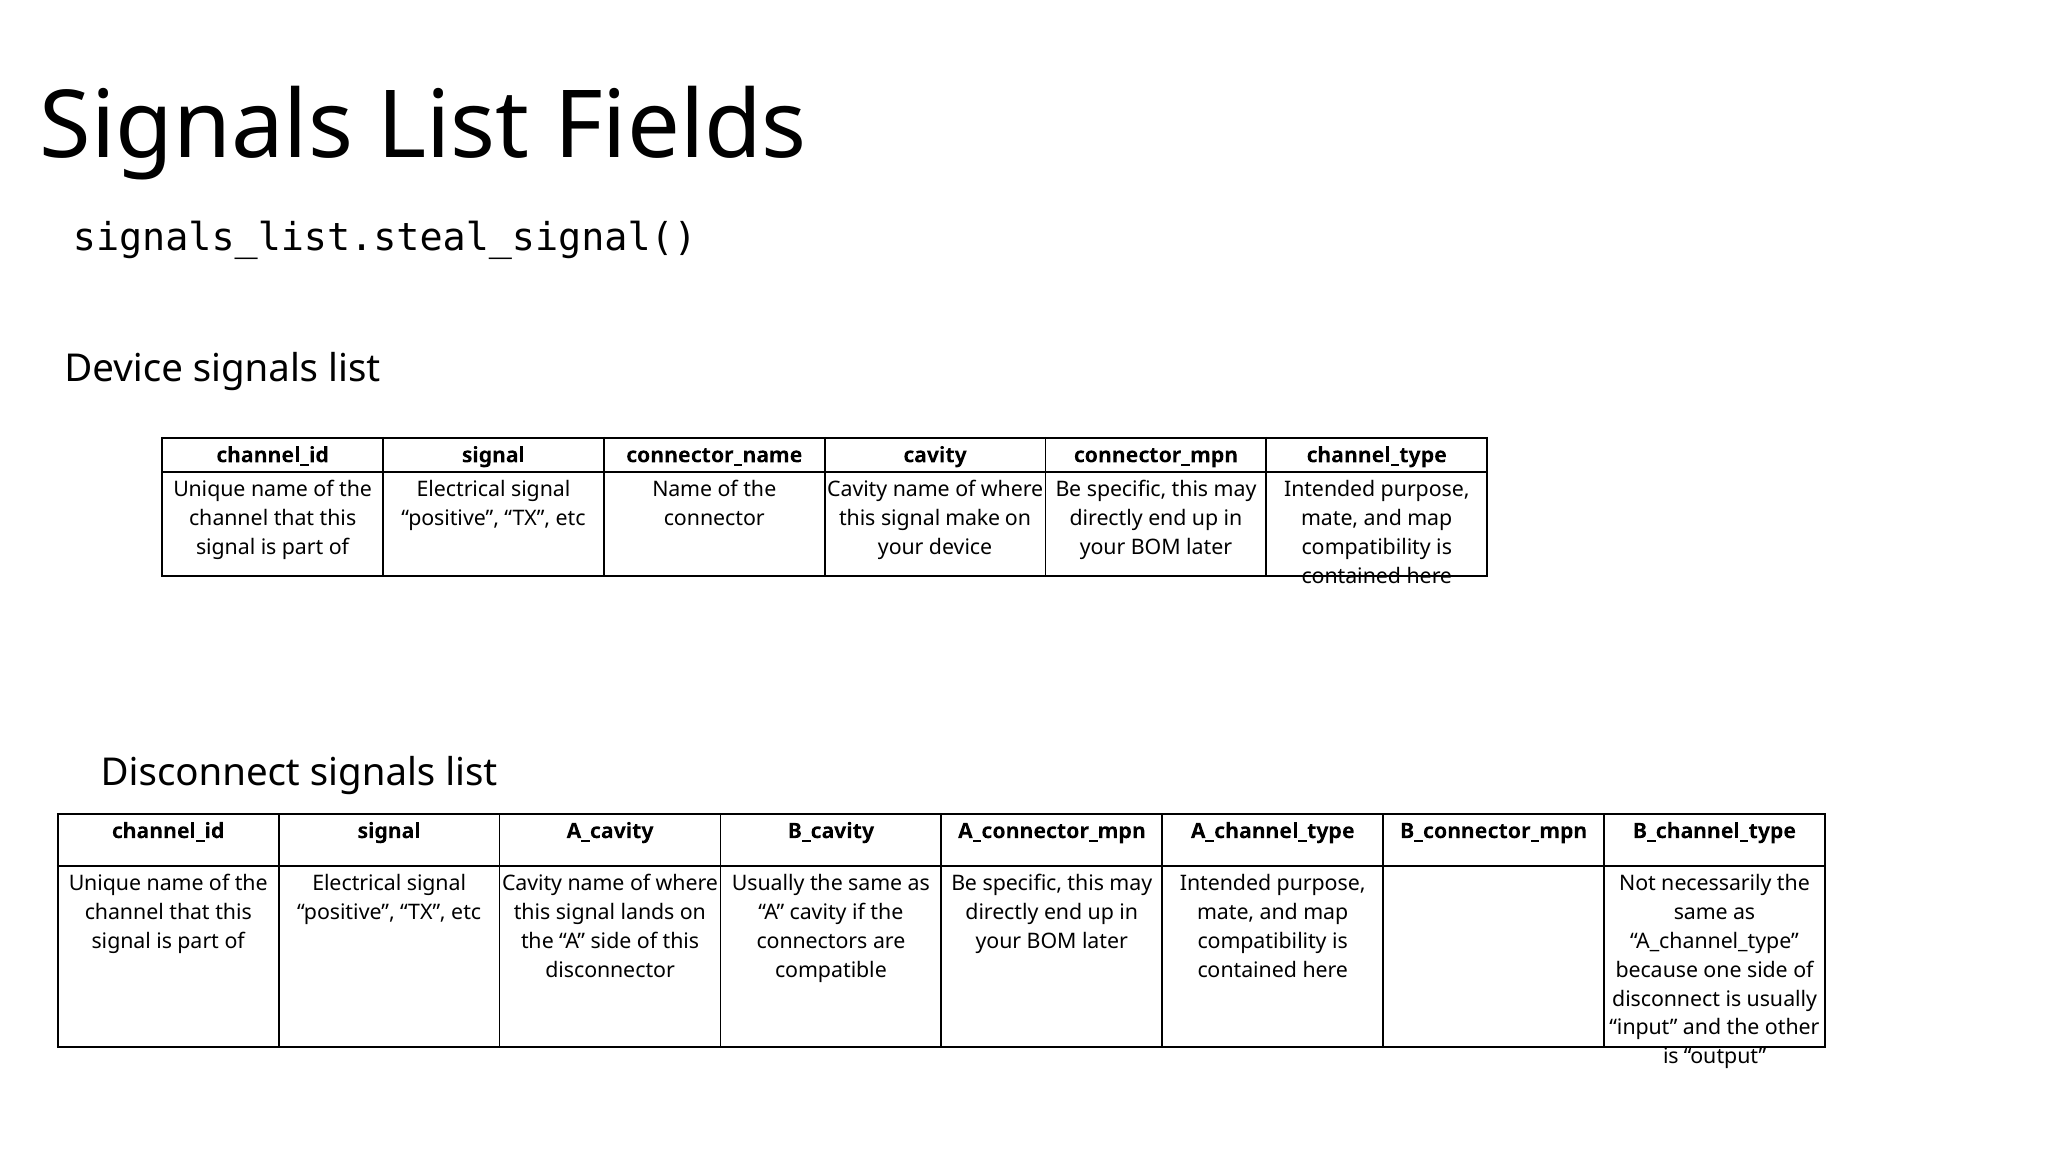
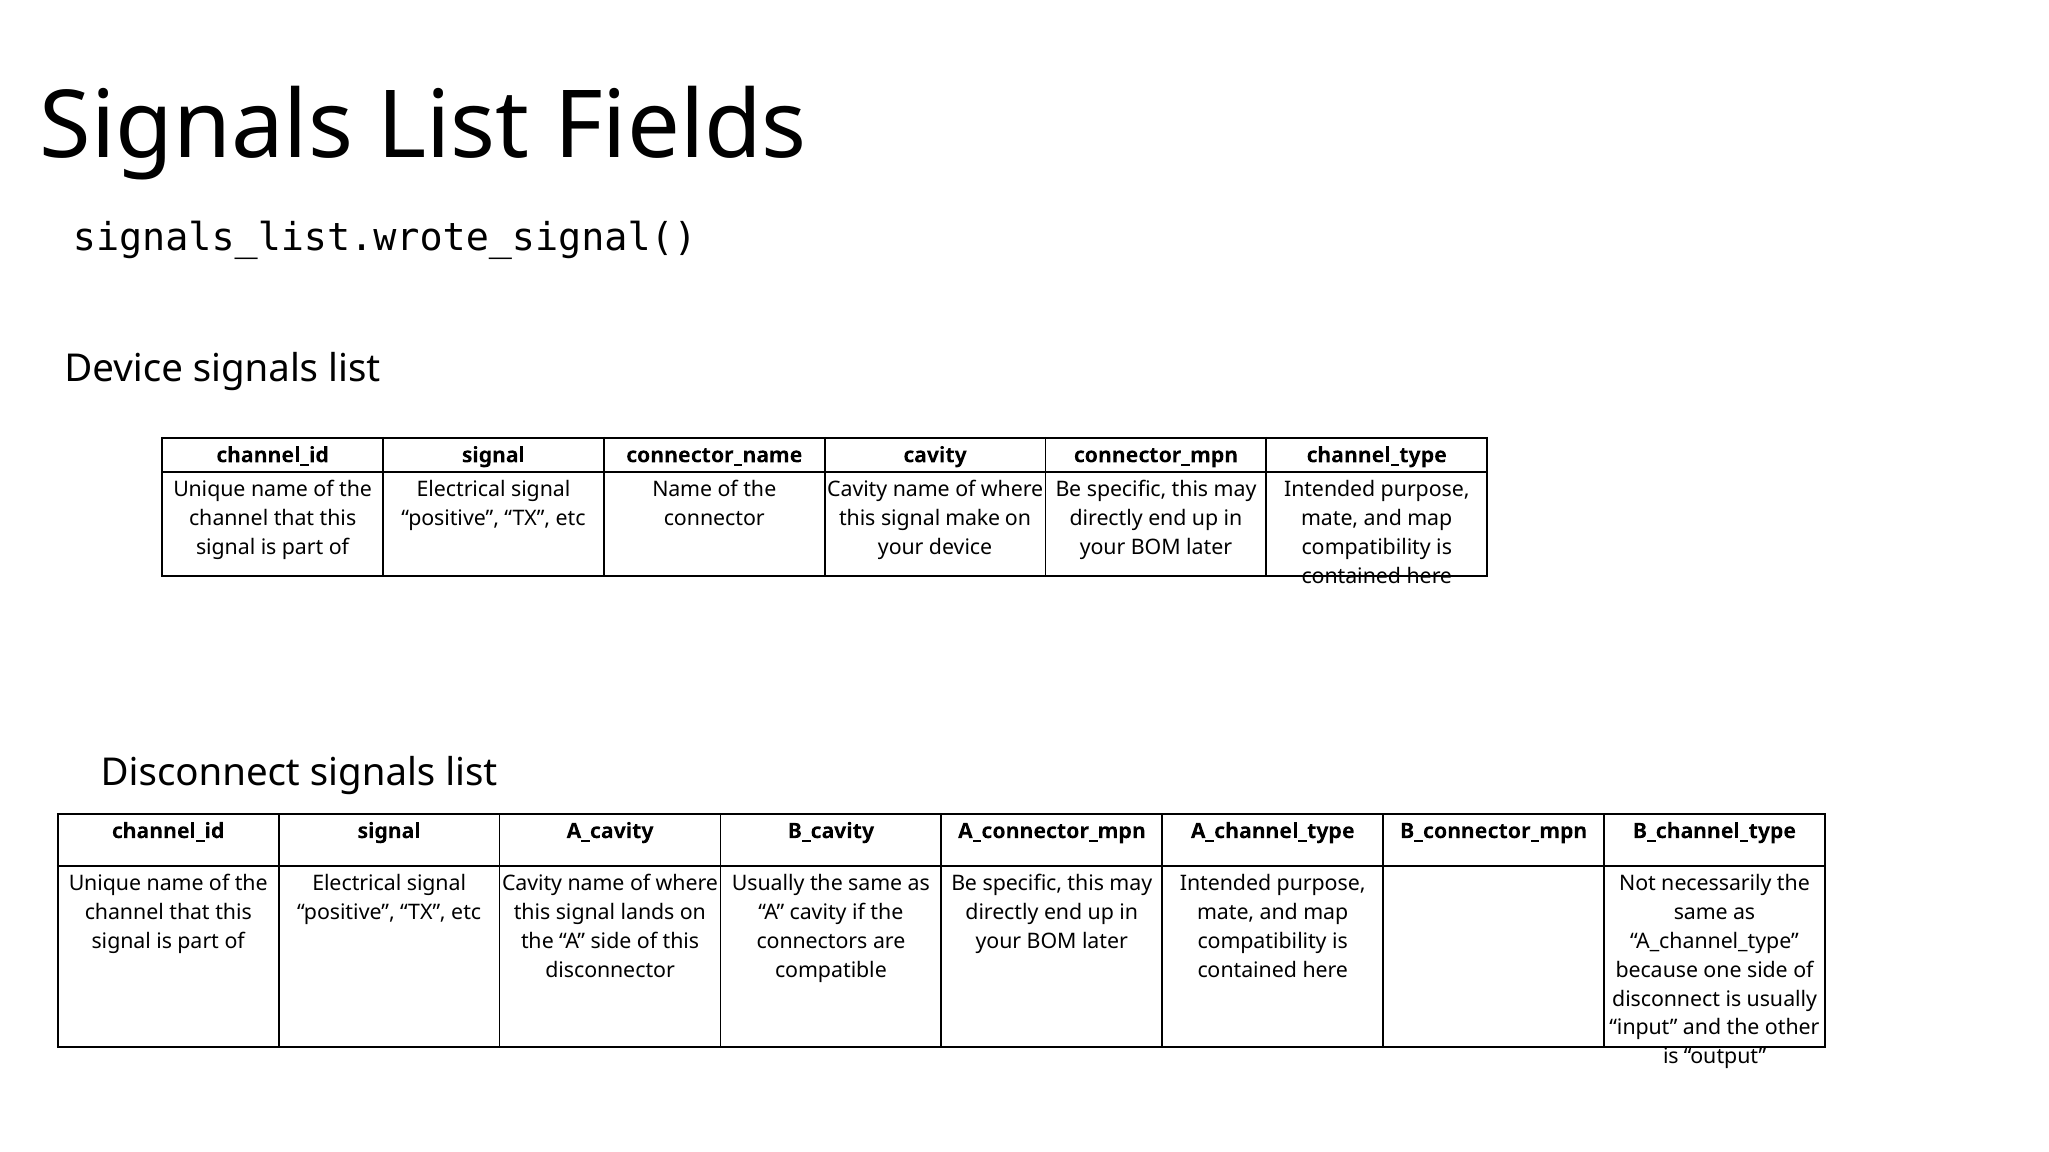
signals_list.steal_signal(: signals_list.steal_signal( -> signals_list.wrote_signal(
